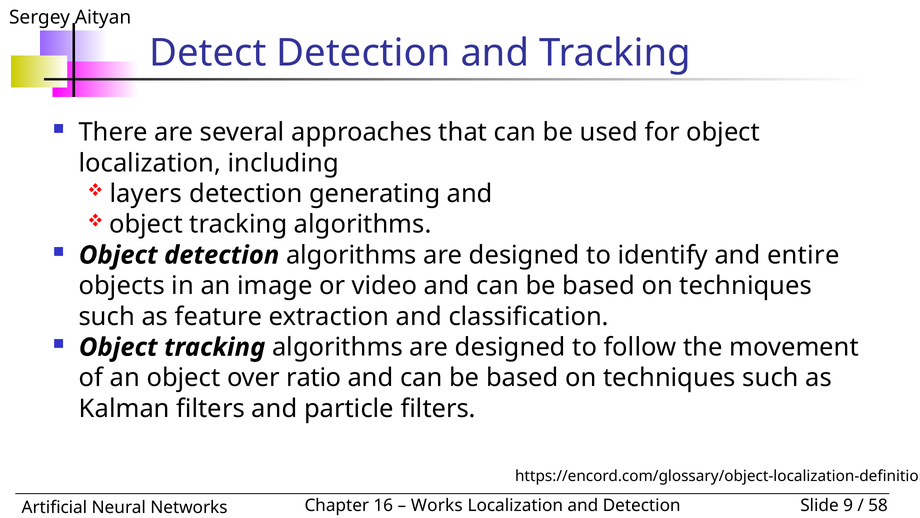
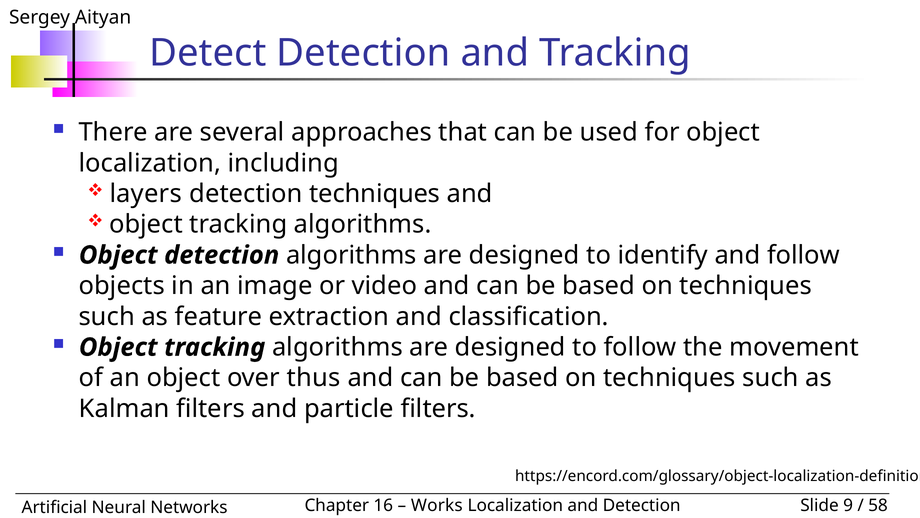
detection generating: generating -> techniques
and entire: entire -> follow
ratio: ratio -> thus
